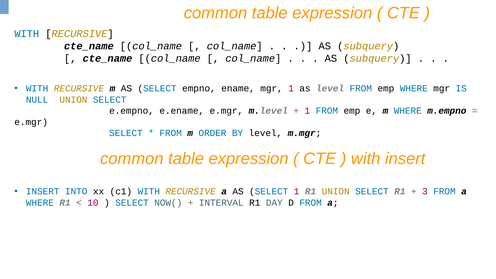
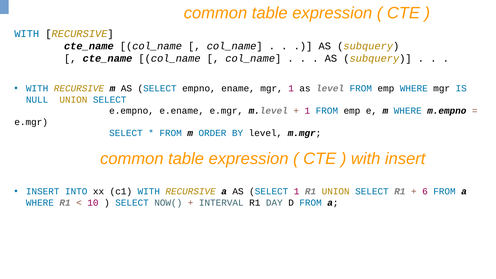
3: 3 -> 6
